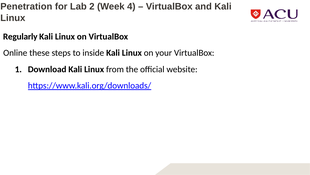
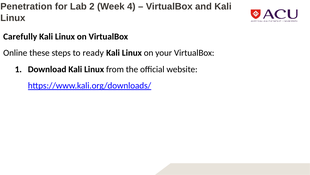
Regularly: Regularly -> Carefully
inside: inside -> ready
